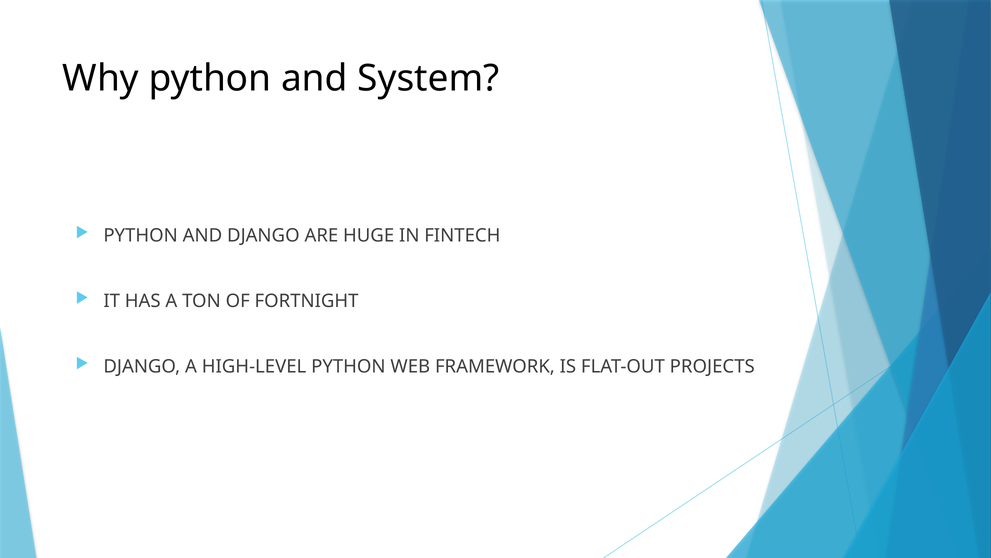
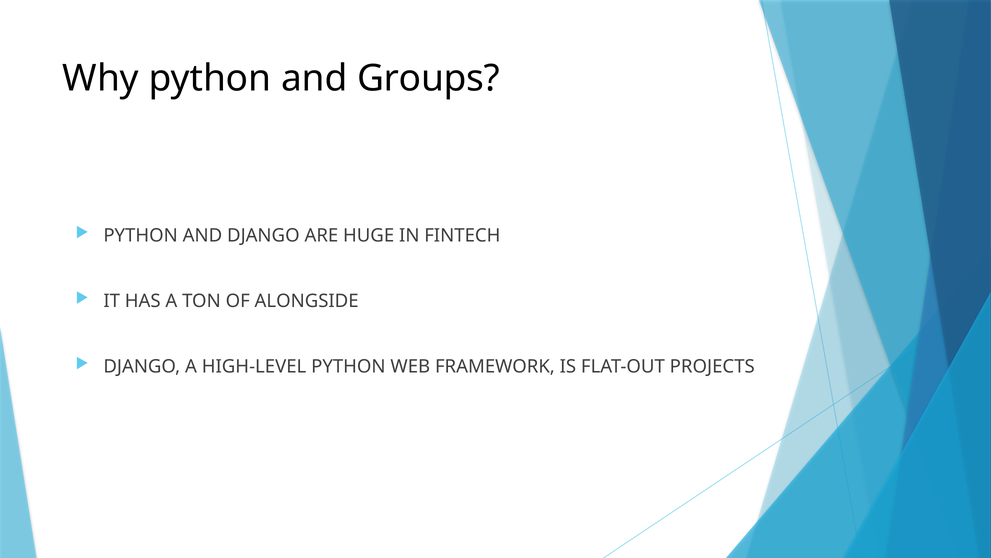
System: System -> Groups
FORTNIGHT: FORTNIGHT -> ALONGSIDE
